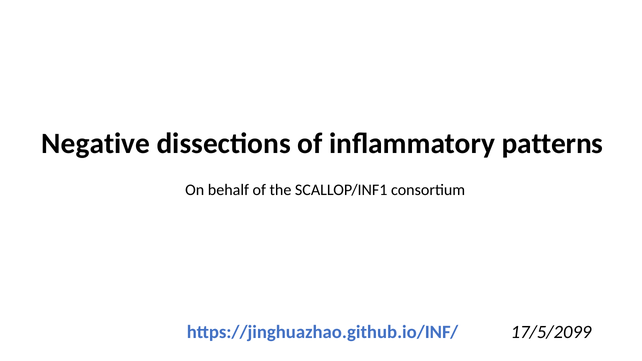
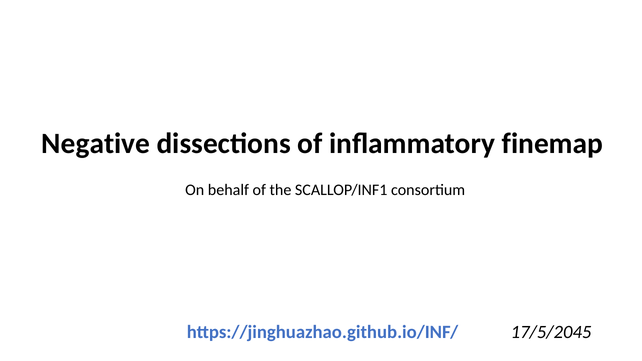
patterns: patterns -> finemap
17/5/2099: 17/5/2099 -> 17/5/2045
